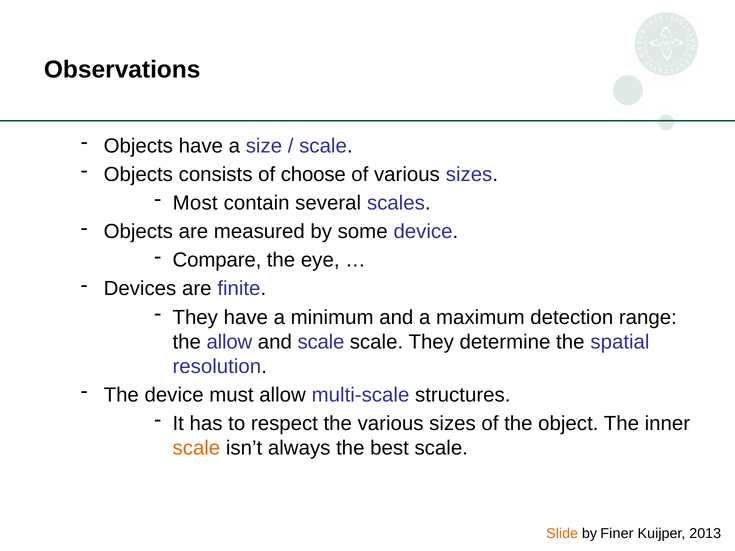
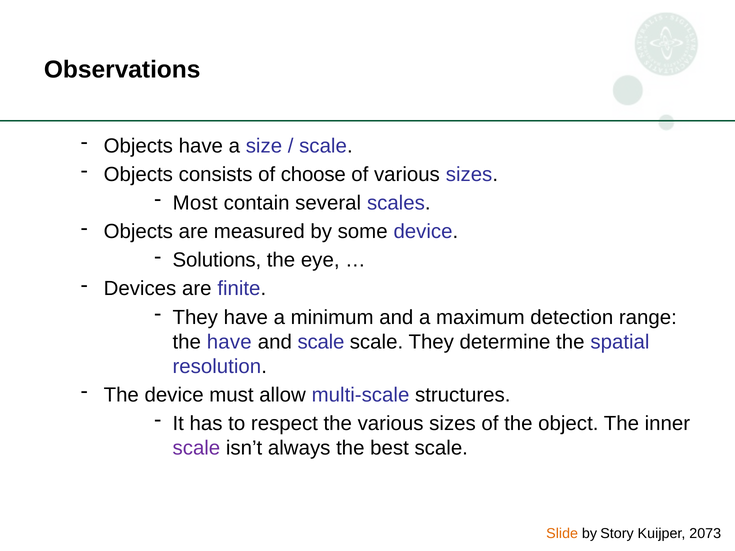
Compare: Compare -> Solutions
the allow: allow -> have
scale at (196, 448) colour: orange -> purple
Finer: Finer -> Story
2013: 2013 -> 2073
